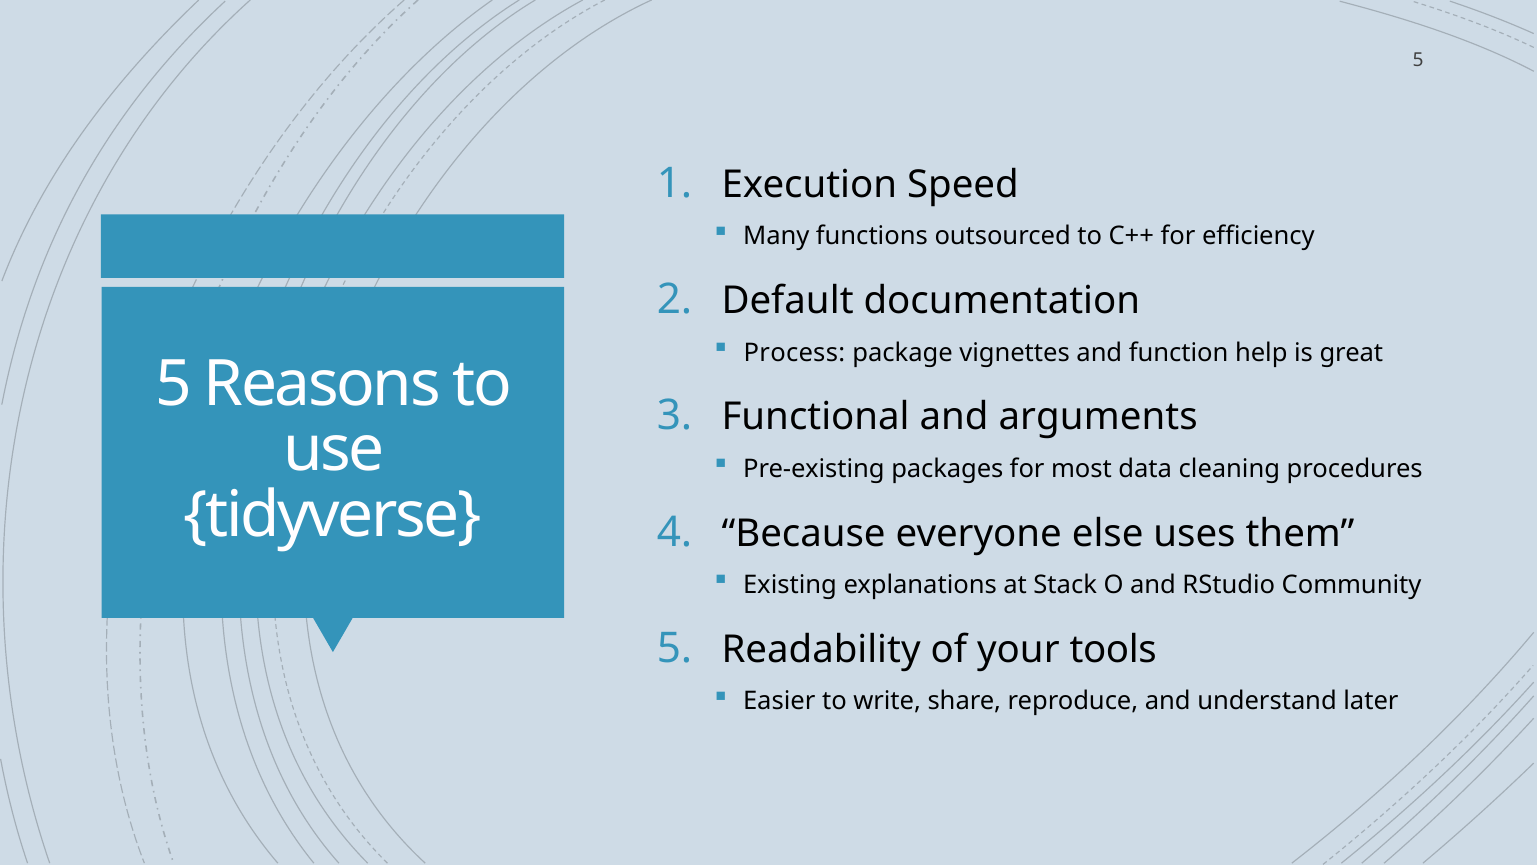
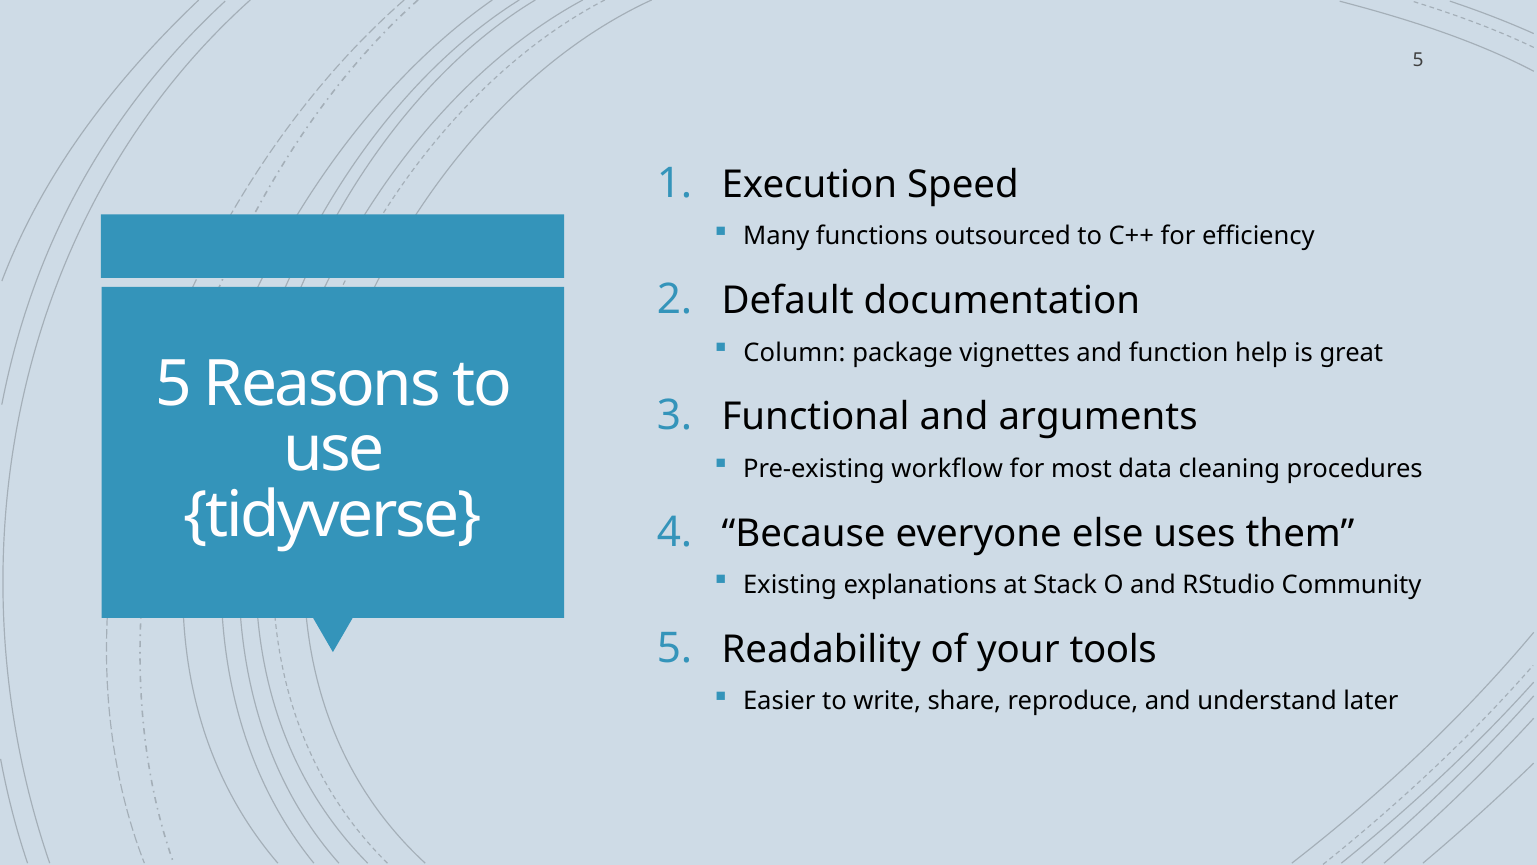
Process: Process -> Column
packages: packages -> workflow
